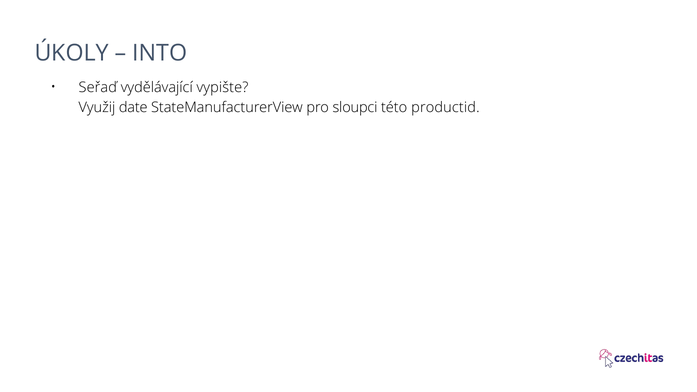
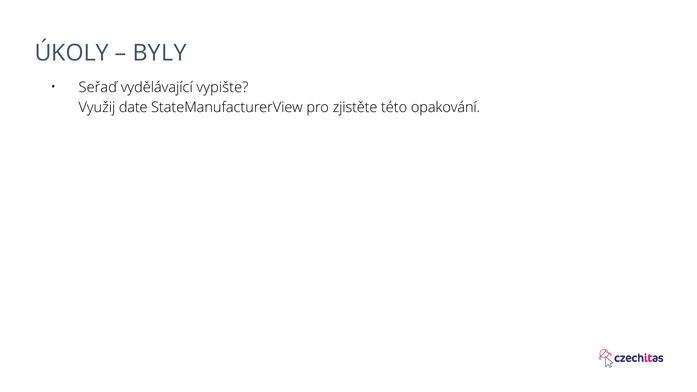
INTO: INTO -> BYLY
sloupci: sloupci -> zjistěte
productid: productid -> opakování
